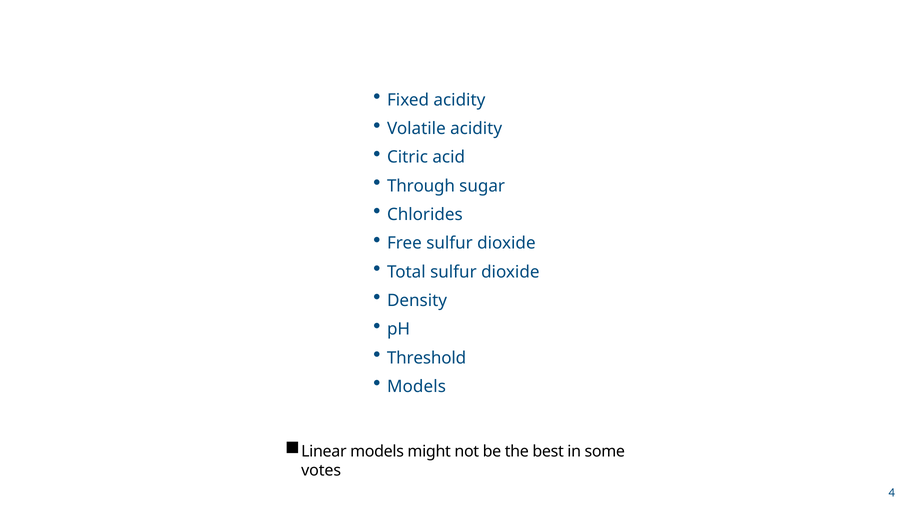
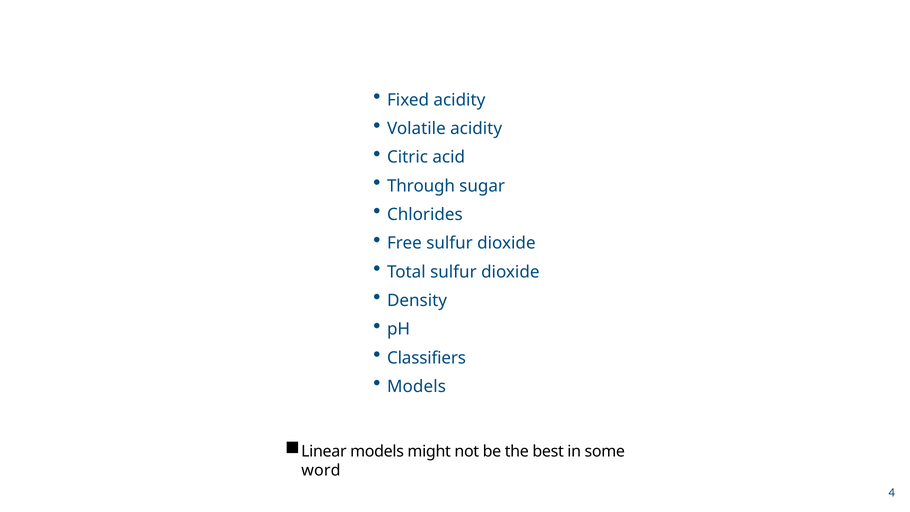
Threshold: Threshold -> Classifiers
votes: votes -> word
